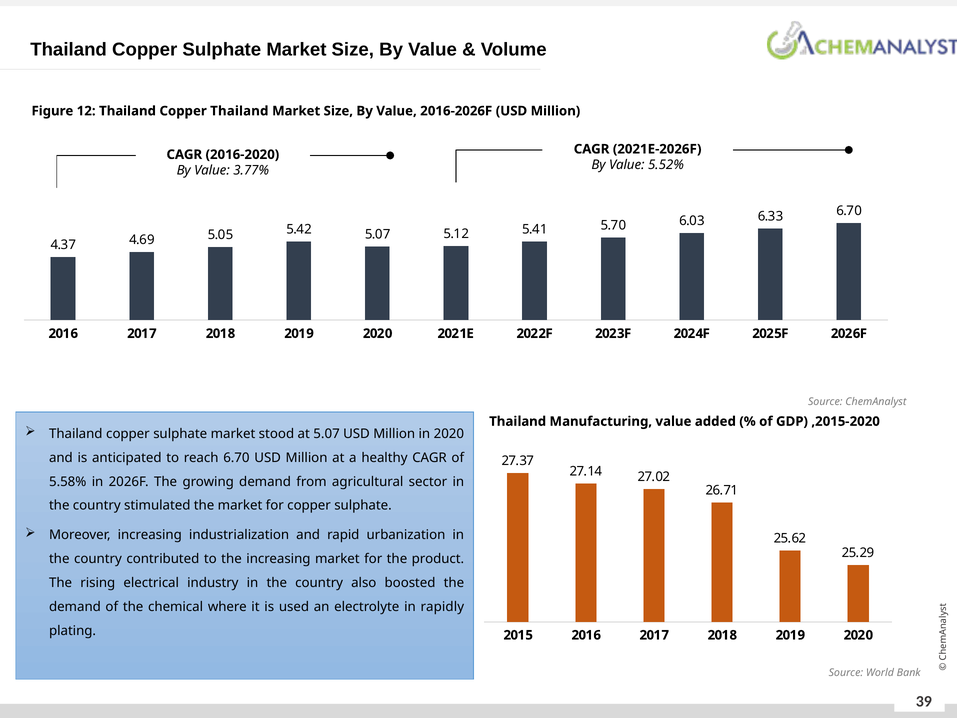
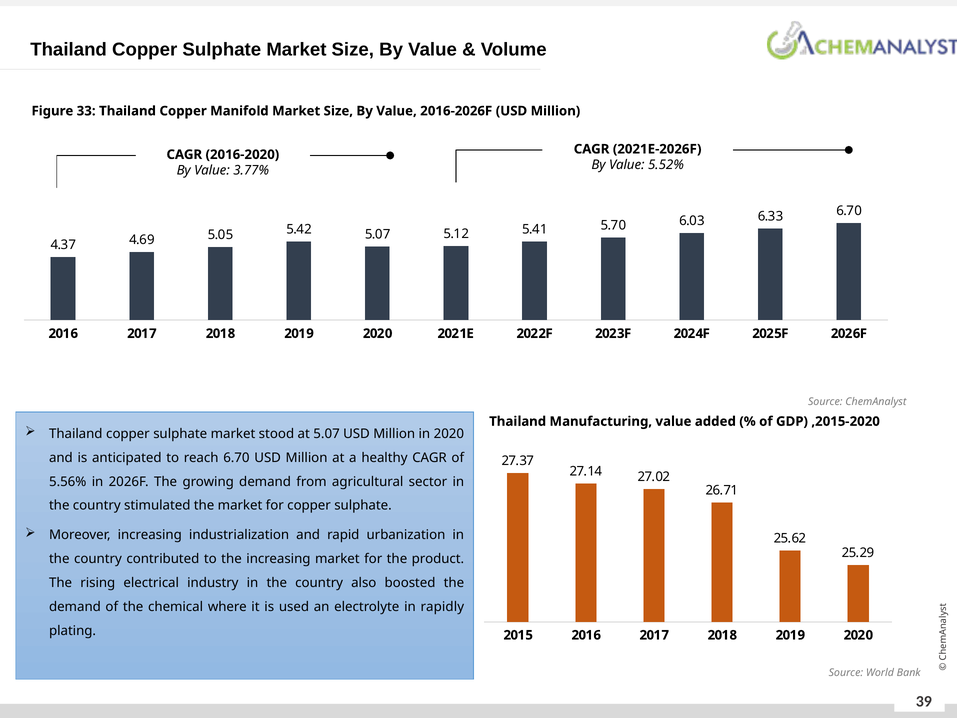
12: 12 -> 33
Copper Thailand: Thailand -> Manifold
5.58%: 5.58% -> 5.56%
